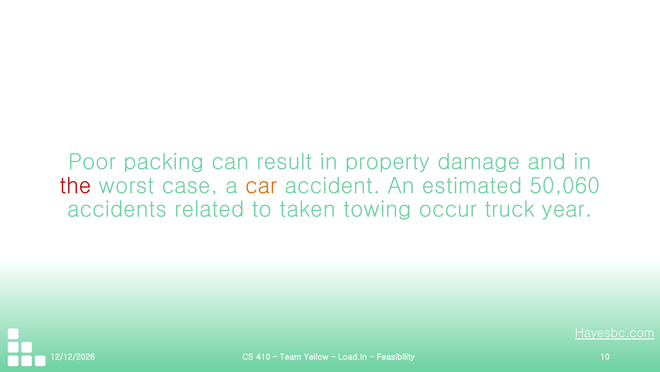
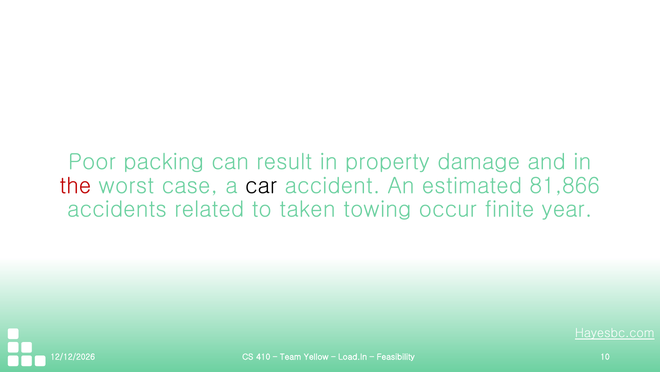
car colour: orange -> black
50,060: 50,060 -> 81,866
truck: truck -> finite
